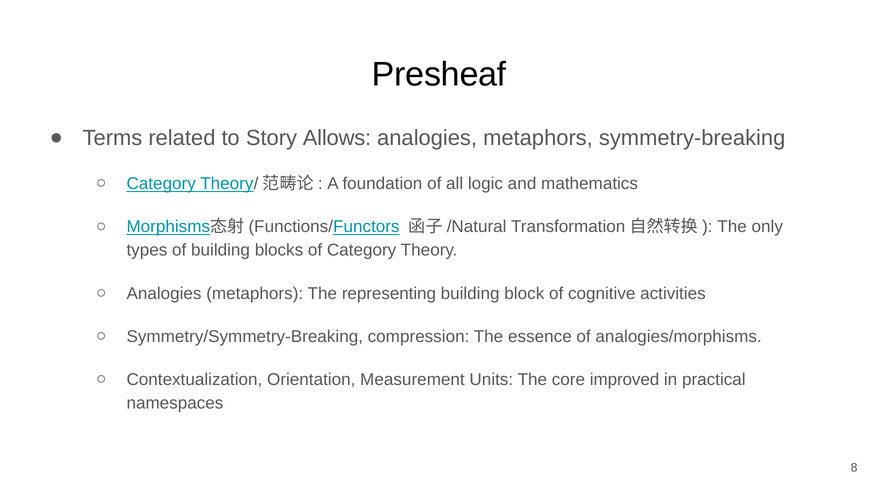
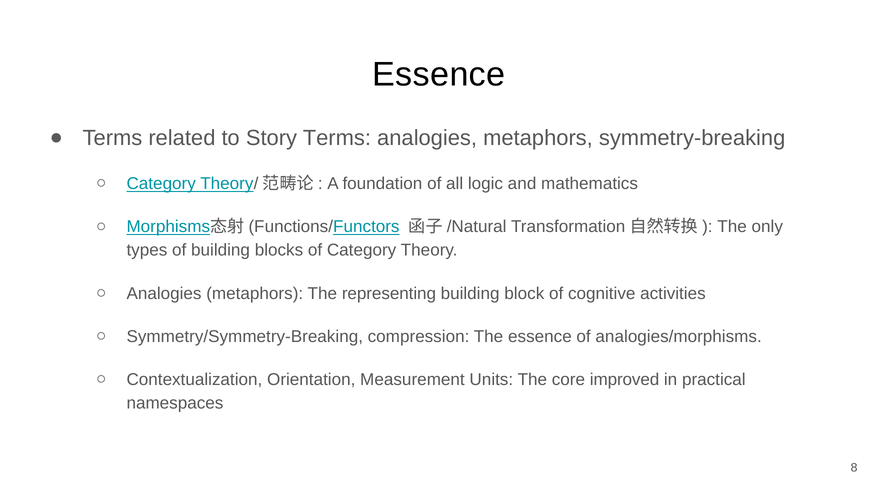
Presheaf at (439, 74): Presheaf -> Essence
Story Allows: Allows -> Terms
